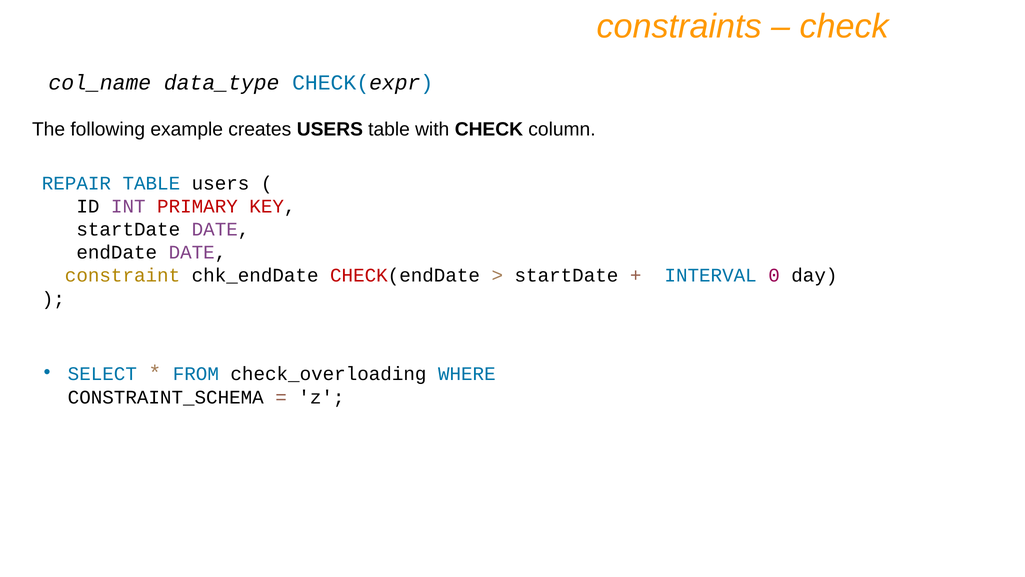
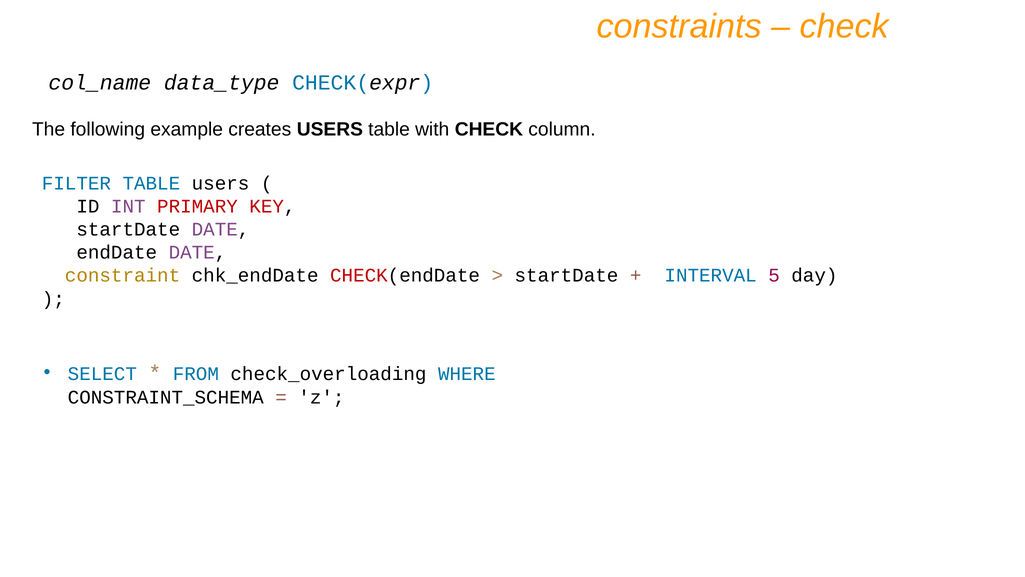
REPAIR: REPAIR -> FILTER
0: 0 -> 5
